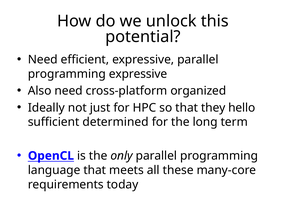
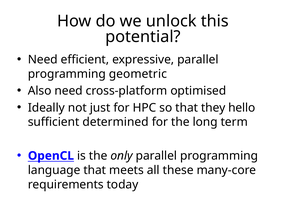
programming expressive: expressive -> geometric
organized: organized -> optimised
